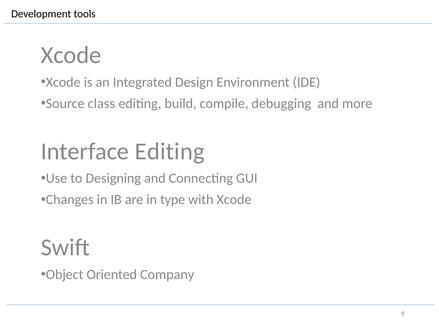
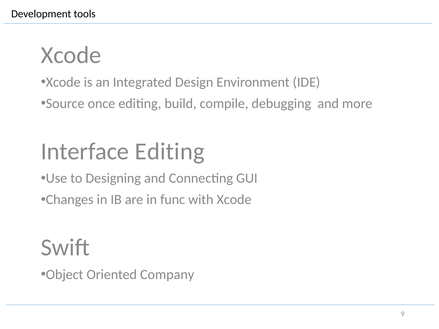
class: class -> once
type: type -> func
